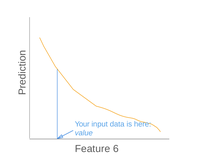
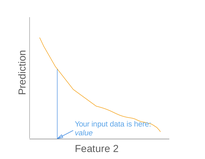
6: 6 -> 2
